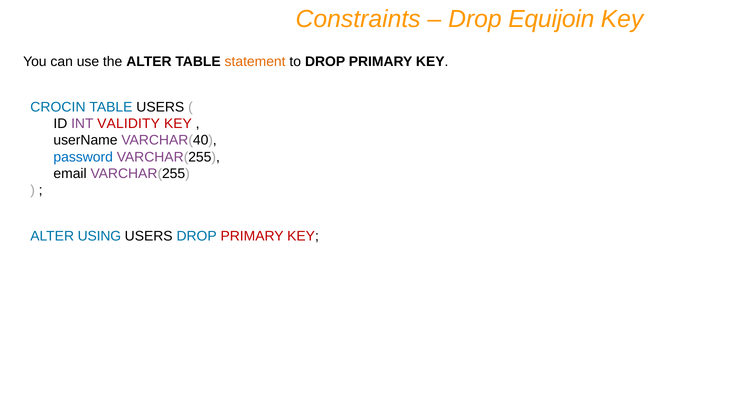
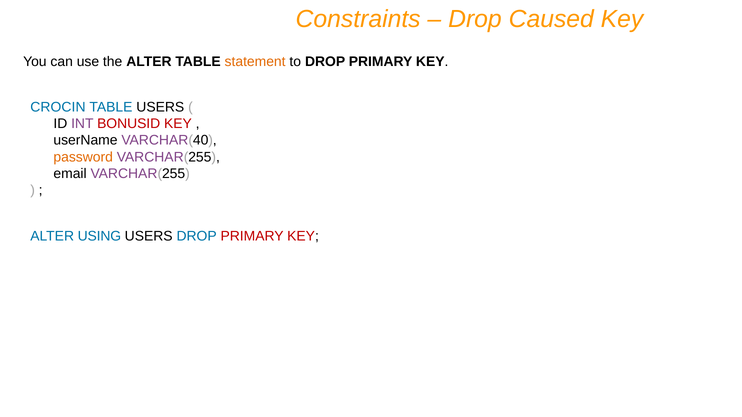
Equijoin: Equijoin -> Caused
VALIDITY: VALIDITY -> BONUSID
password colour: blue -> orange
